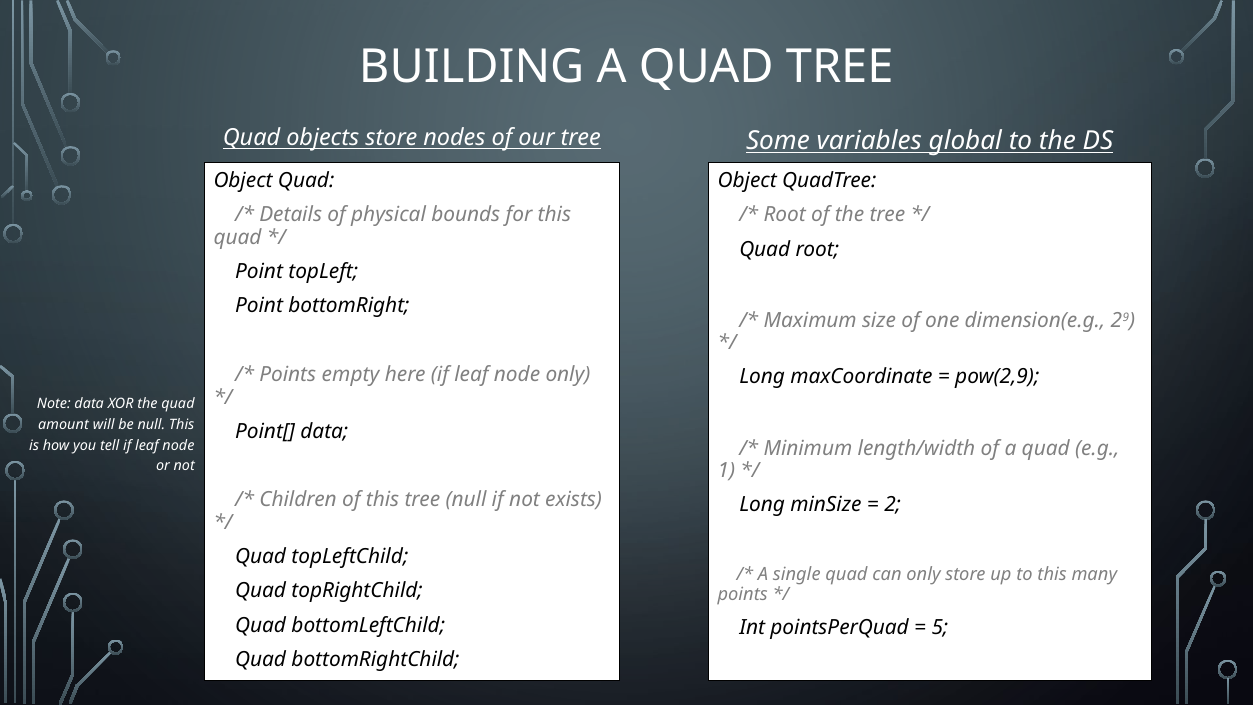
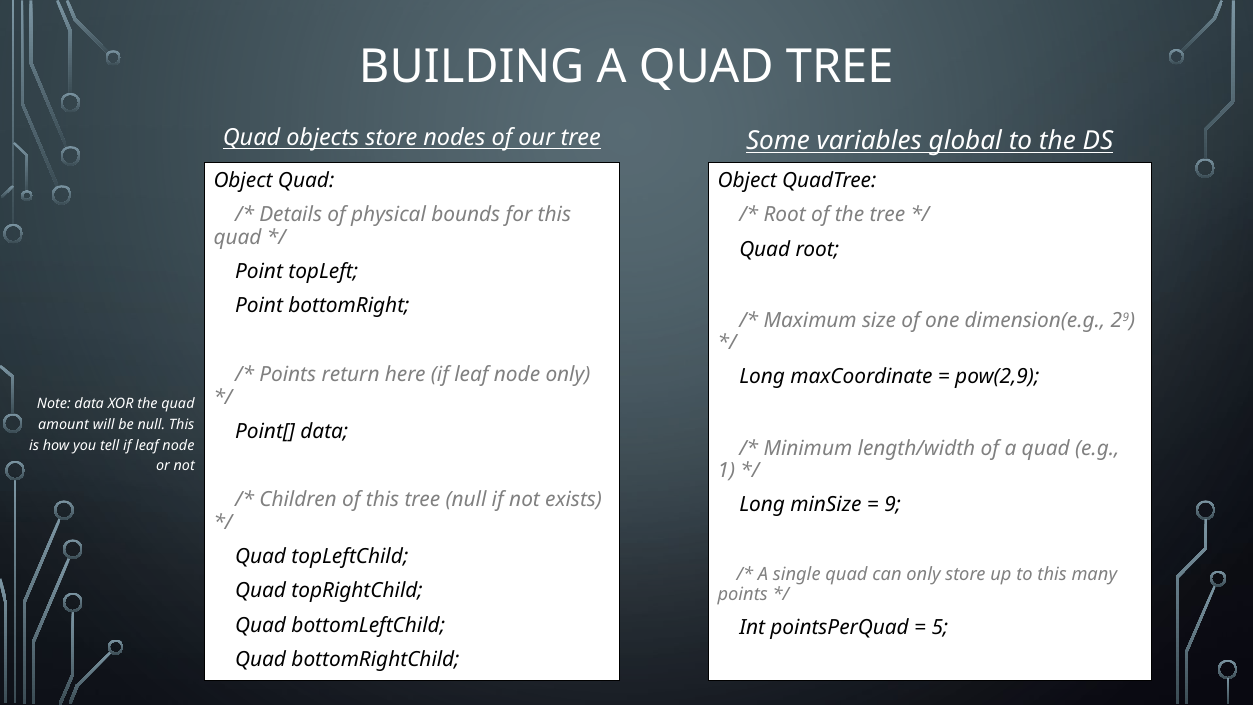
empty: empty -> return
2: 2 -> 9
